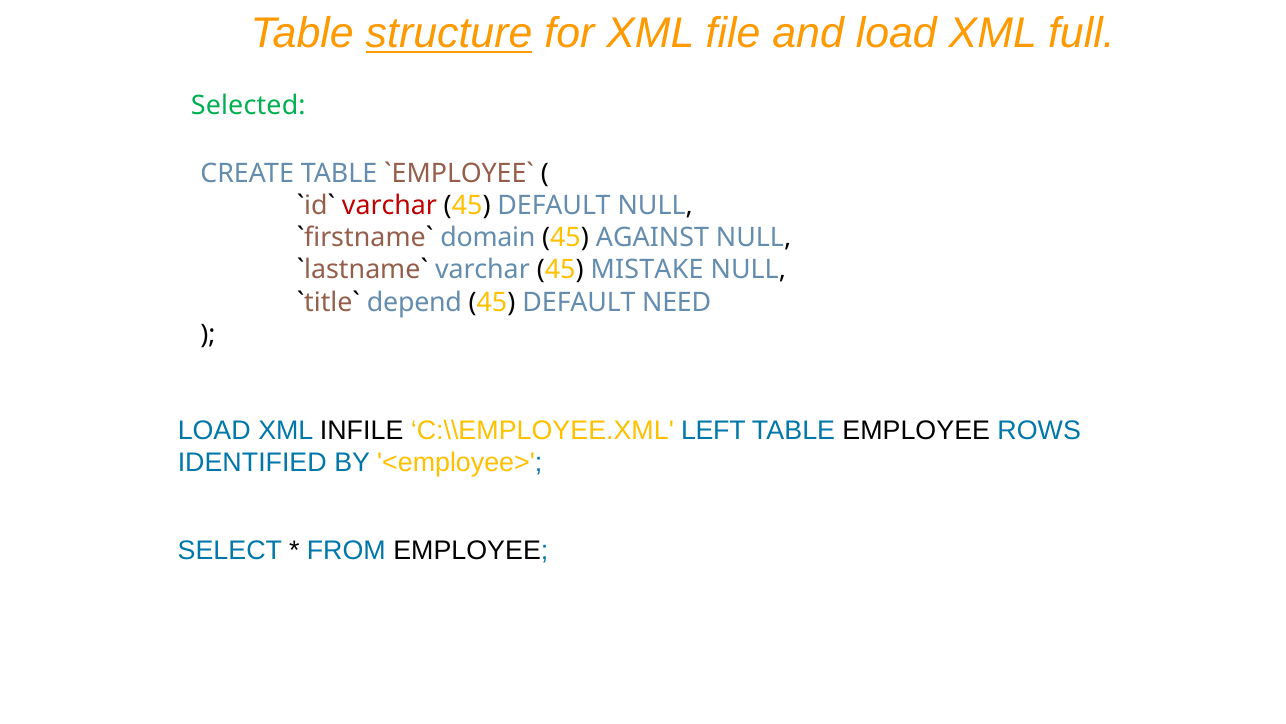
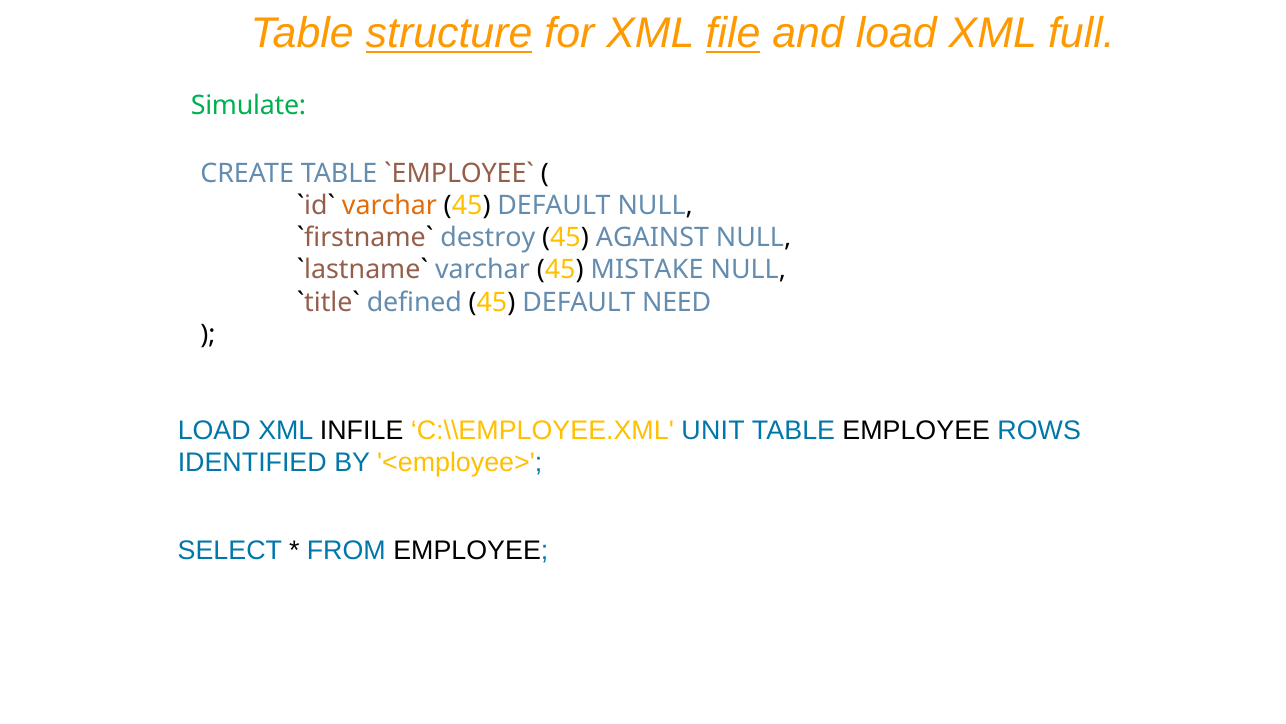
file underline: none -> present
Selected: Selected -> Simulate
varchar at (389, 206) colour: red -> orange
domain: domain -> destroy
depend: depend -> defined
LEFT: LEFT -> UNIT
